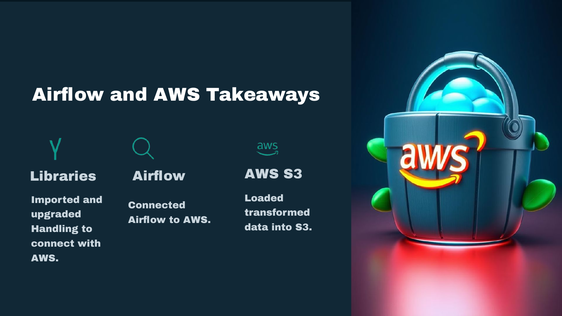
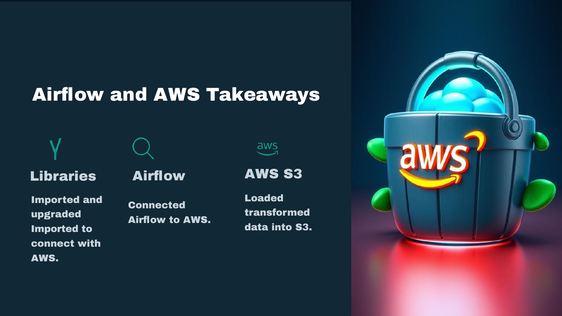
Handling at (55, 229): Handling -> Imported
